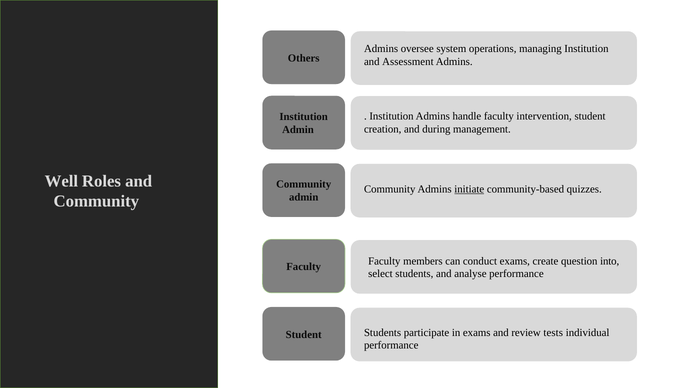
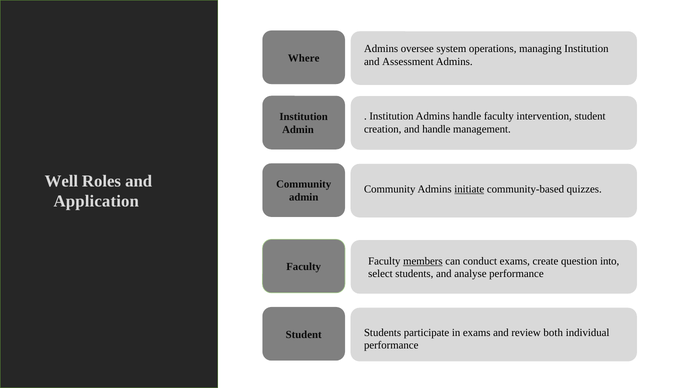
Others: Others -> Where
and during: during -> handle
Community at (96, 201): Community -> Application
members underline: none -> present
tests: tests -> both
